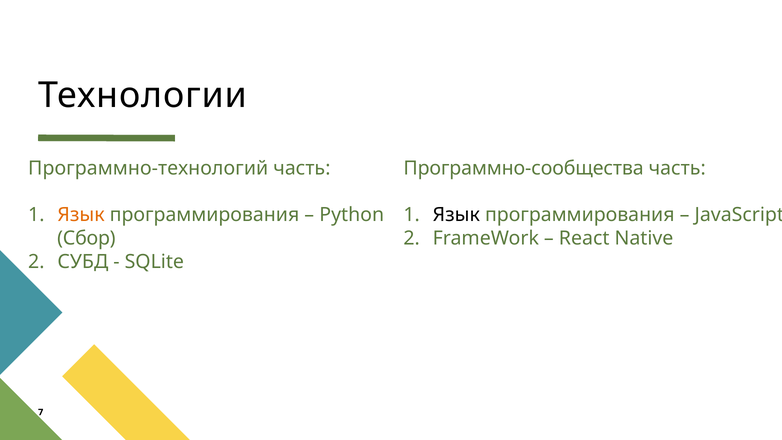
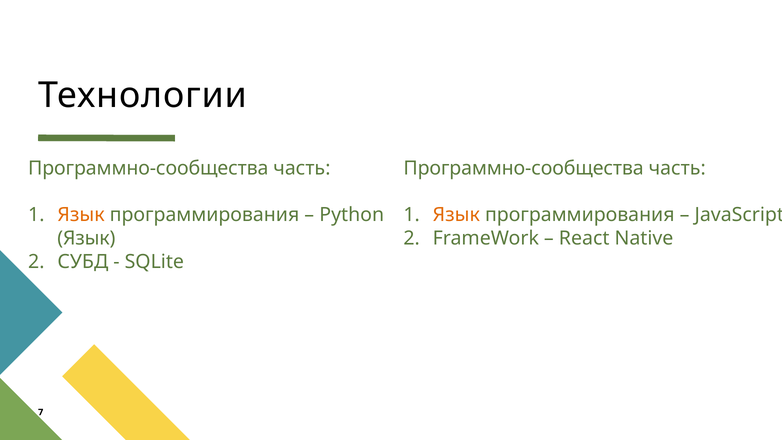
Программно-технологий at (148, 168): Программно-технологий -> Программно-сообщества
Язык at (456, 215) colour: black -> orange
Сбор at (86, 238): Сбор -> Язык
